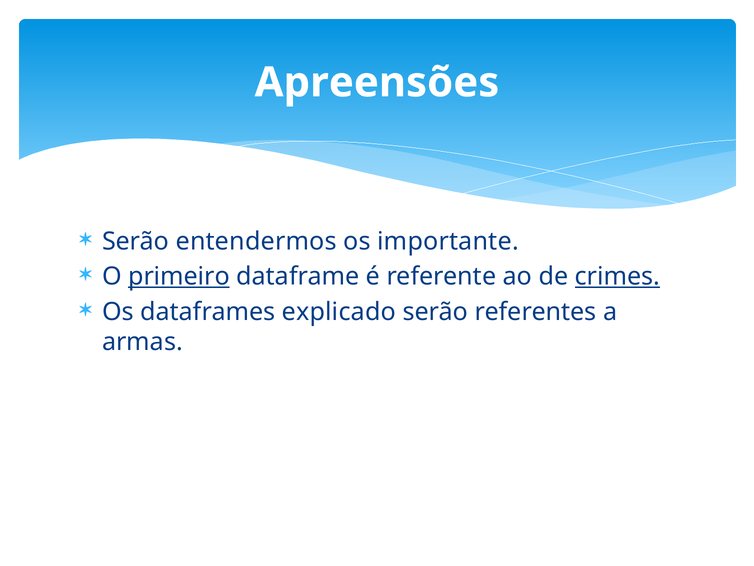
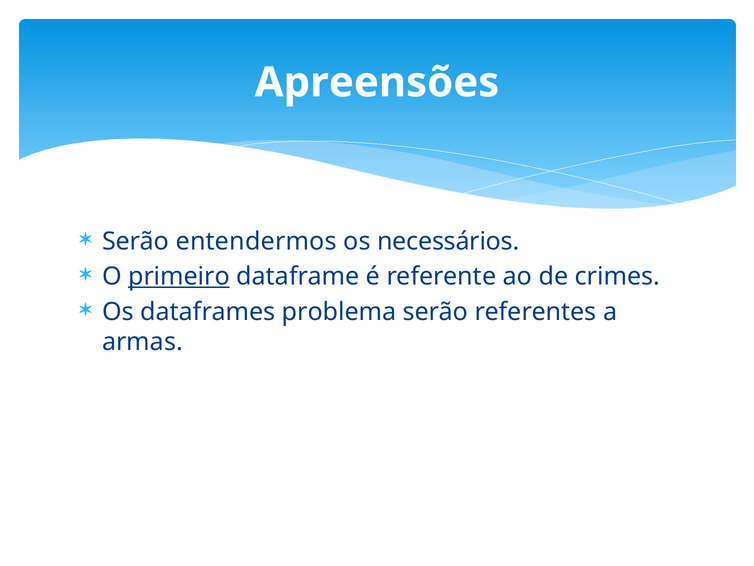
importante: importante -> necessários
crimes underline: present -> none
explicado: explicado -> problema
